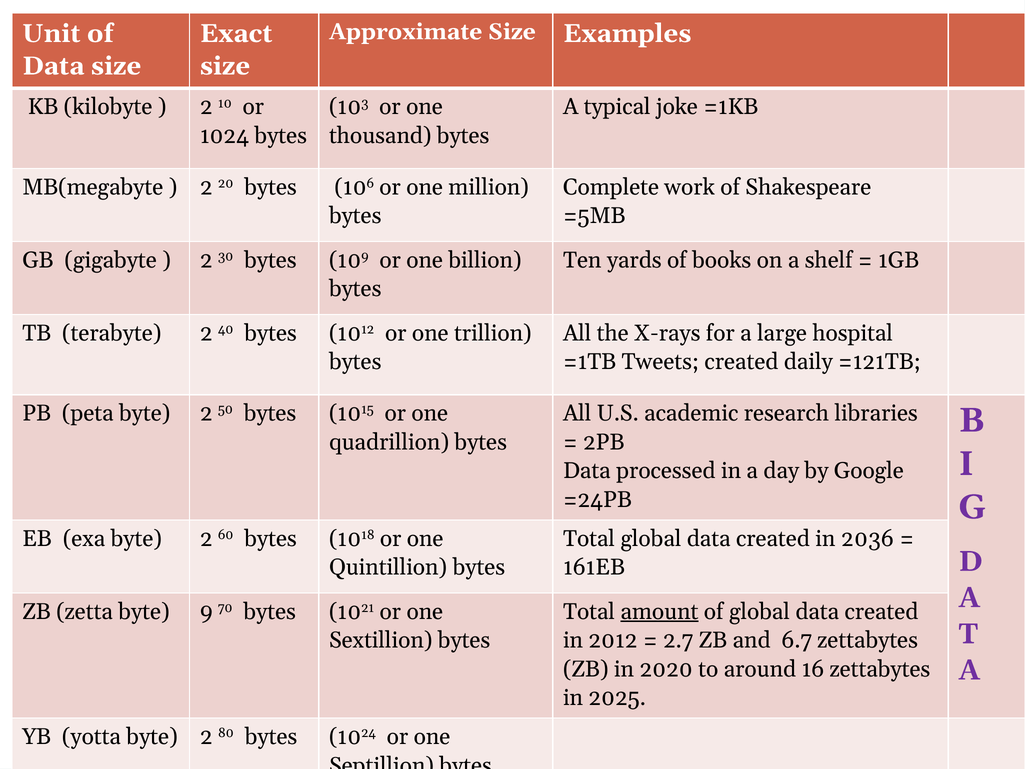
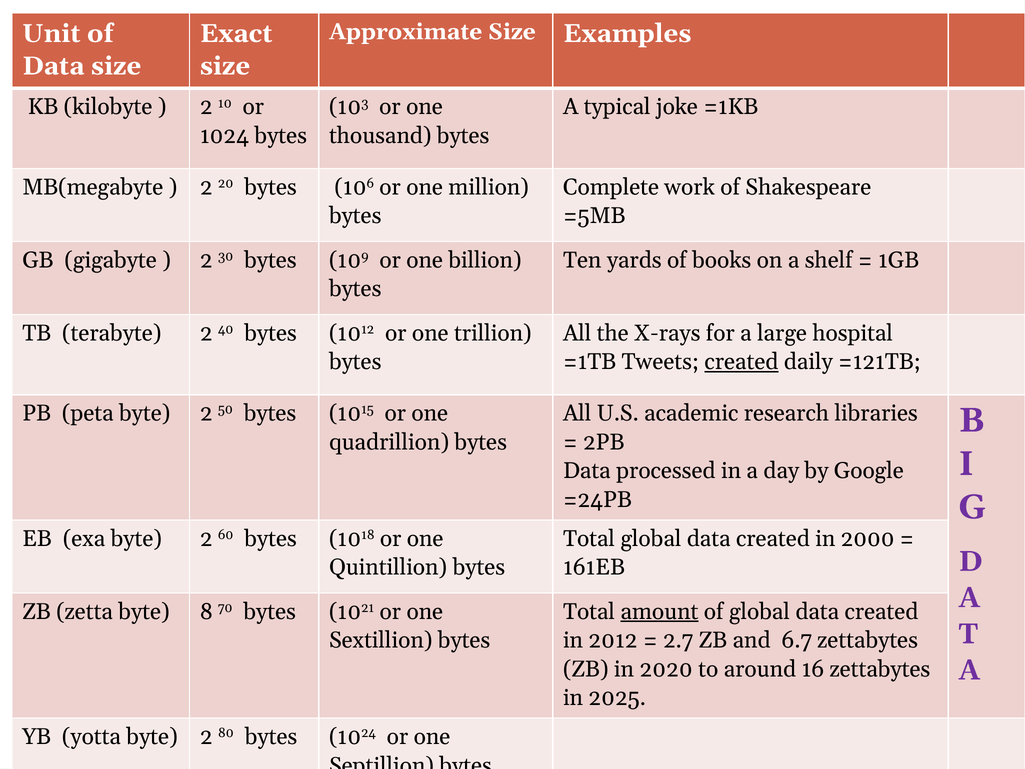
created at (741, 362) underline: none -> present
2036: 2036 -> 2000
9: 9 -> 8
